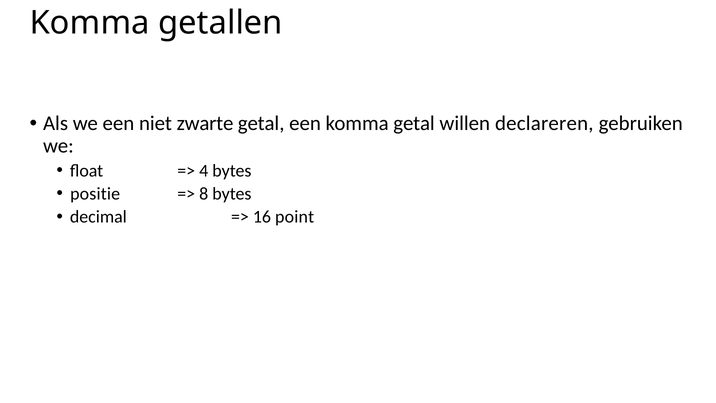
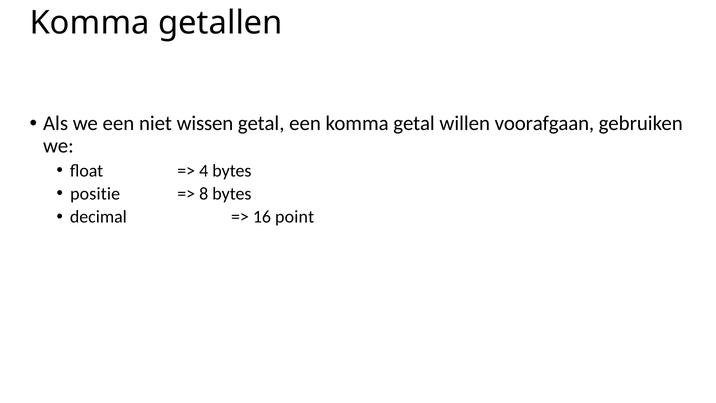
zwarte: zwarte -> wissen
declareren: declareren -> voorafgaan
